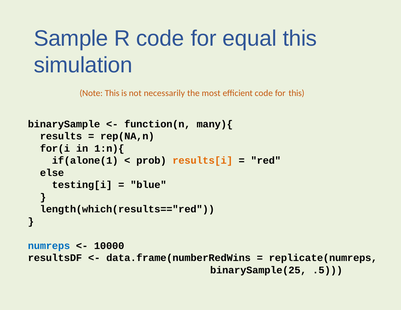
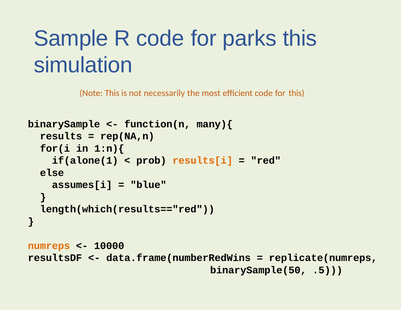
equal: equal -> parks
testing[i: testing[i -> assumes[i
numreps colour: blue -> orange
binarySample(25: binarySample(25 -> binarySample(50
